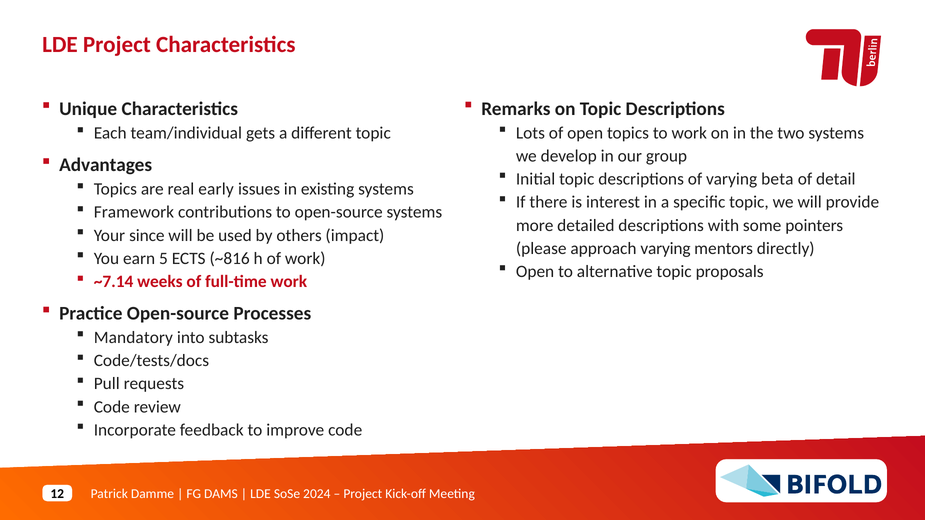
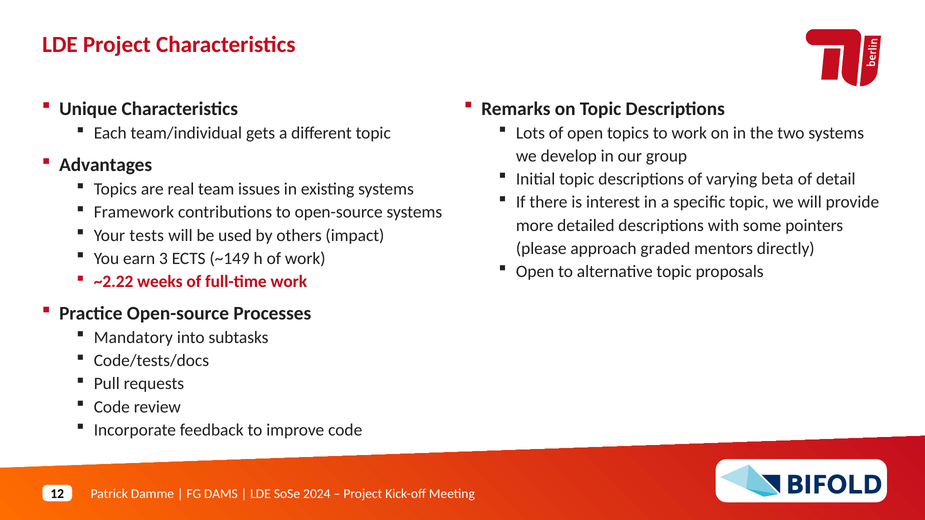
early: early -> team
since: since -> tests
approach varying: varying -> graded
5: 5 -> 3
~816: ~816 -> ~149
~7.14: ~7.14 -> ~2.22
